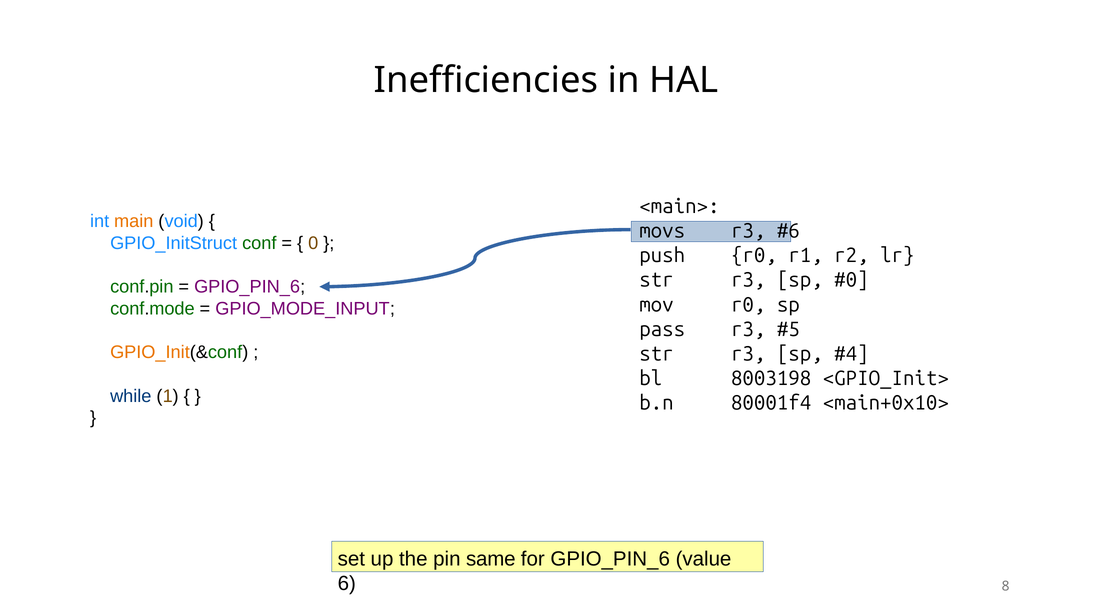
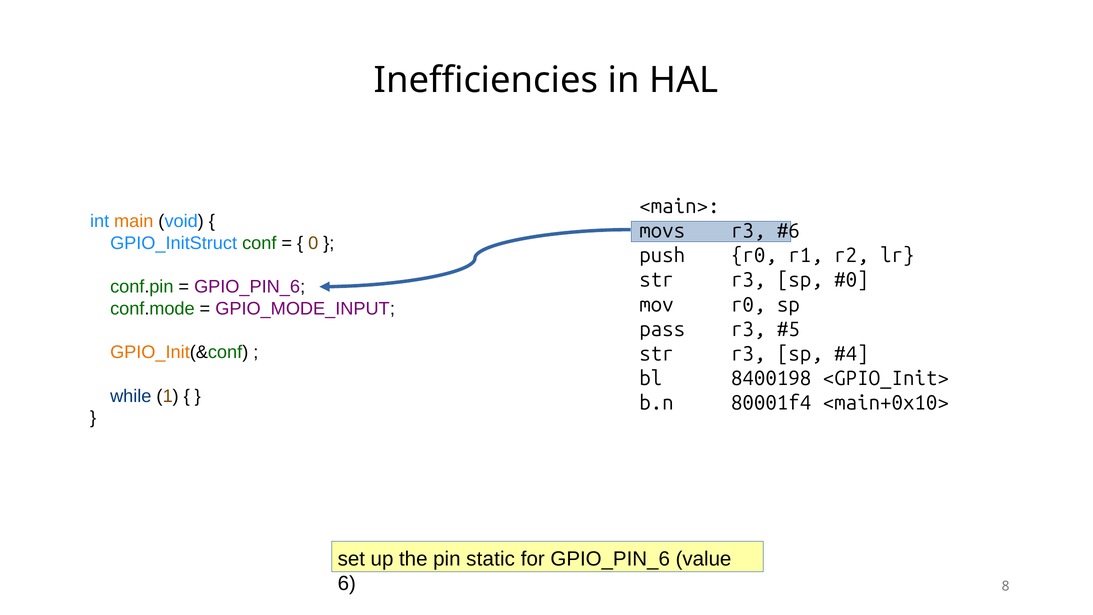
8003198: 8003198 -> 8400198
same: same -> static
